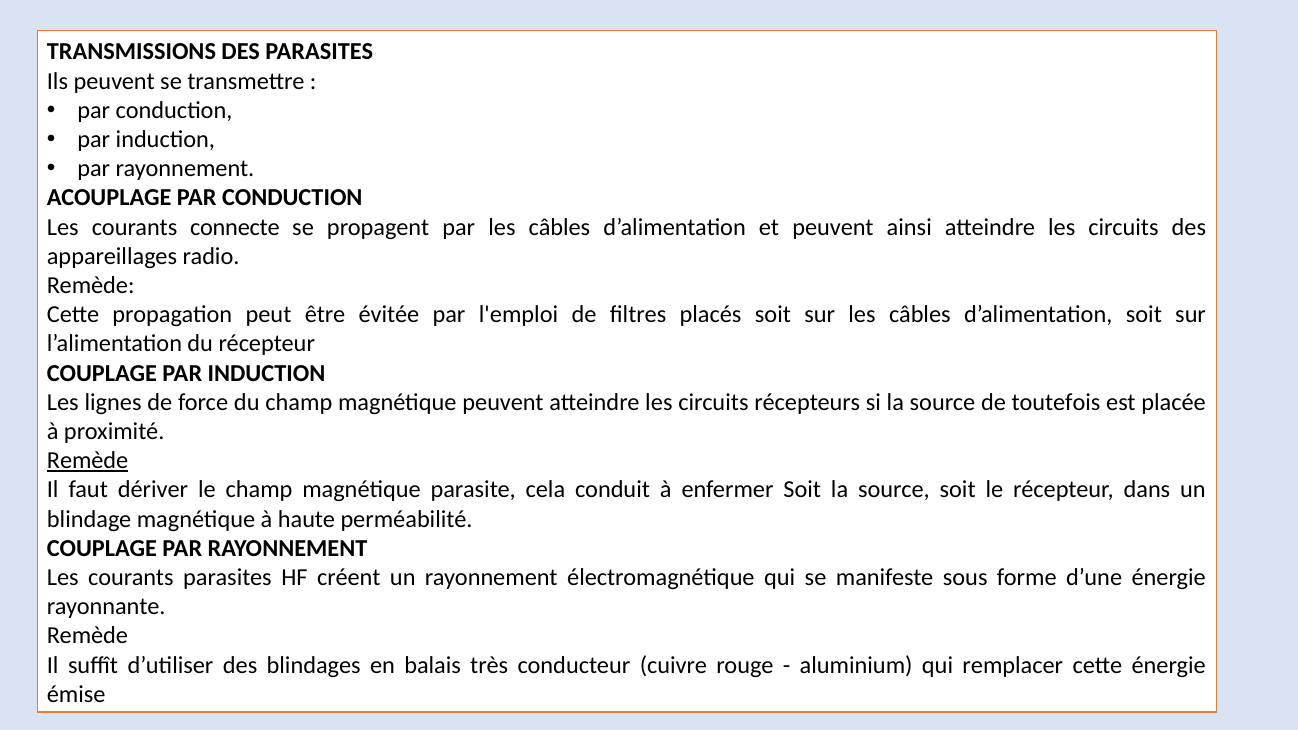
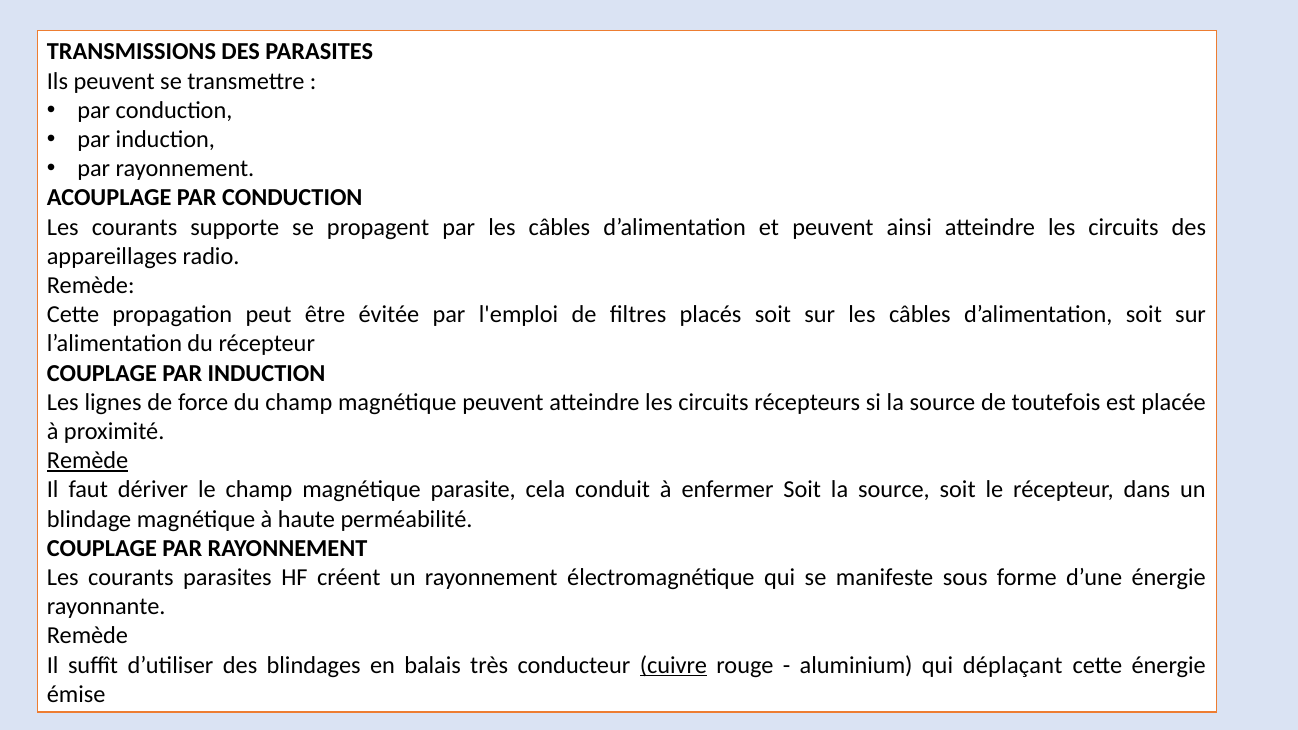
connecte: connecte -> supporte
cuivre underline: none -> present
remplacer: remplacer -> déplaçant
